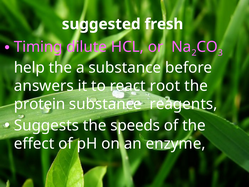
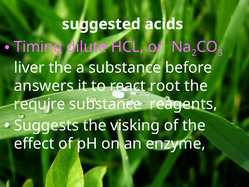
fresh: fresh -> acids
help: help -> liver
protein: protein -> require
speeds: speeds -> visking
